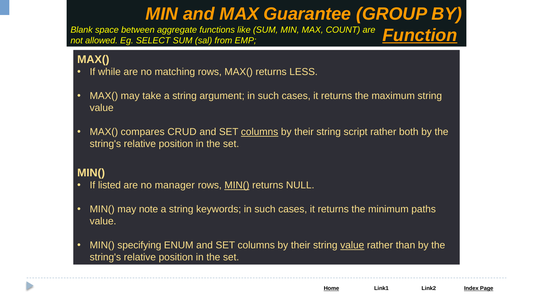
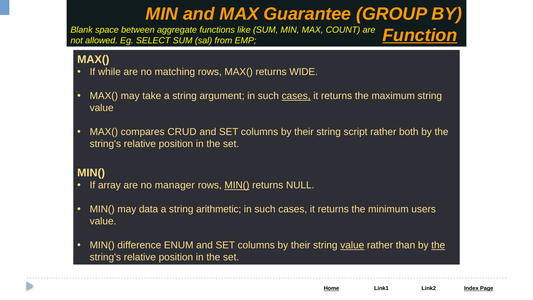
LESS: LESS -> WIDE
cases at (296, 96) underline: none -> present
columns at (260, 132) underline: present -> none
listed: listed -> array
note: note -> data
keywords: keywords -> arithmetic
paths: paths -> users
specifying: specifying -> difference
the at (438, 245) underline: none -> present
